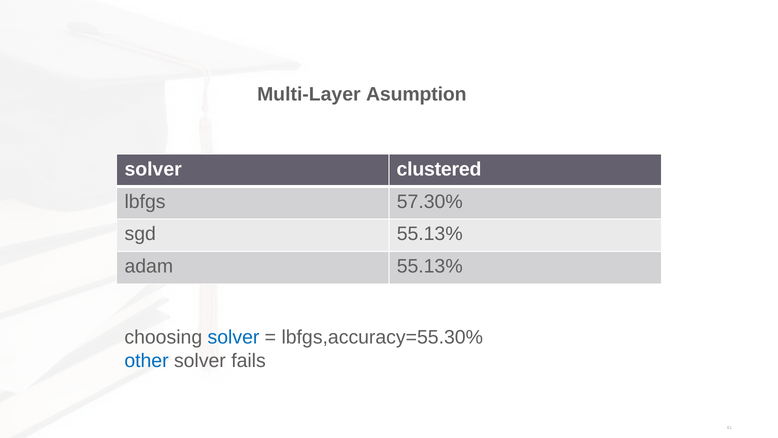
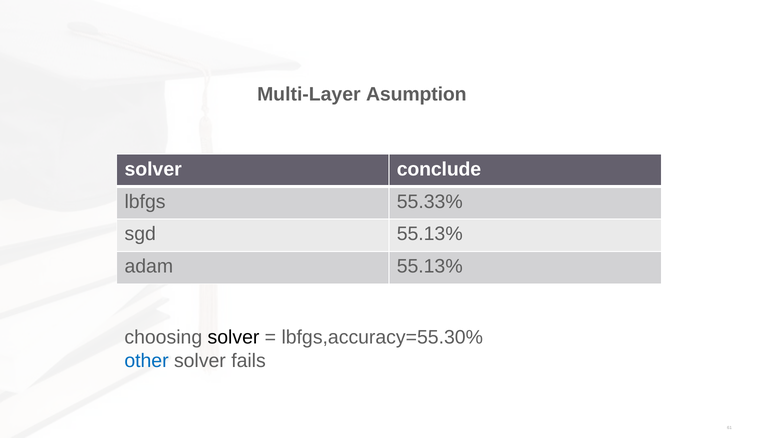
clustered: clustered -> conclude
57.30%: 57.30% -> 55.33%
solver at (234, 337) colour: blue -> black
